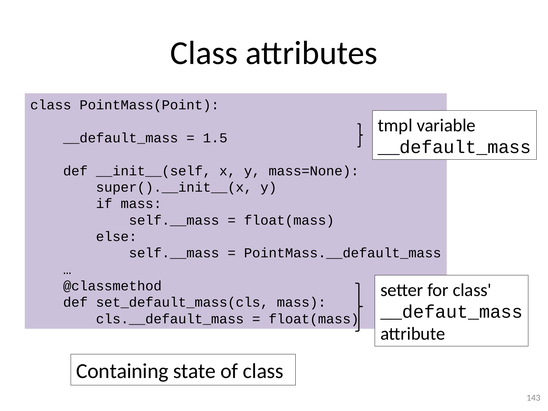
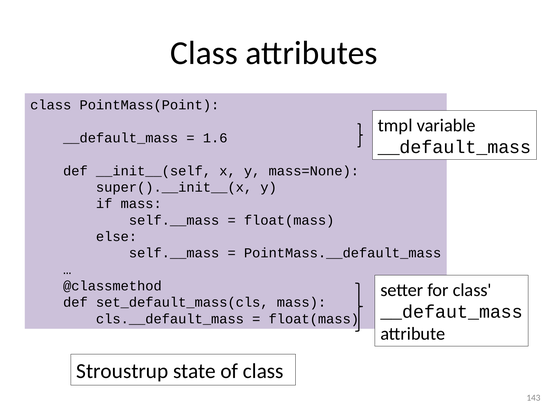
1.5: 1.5 -> 1.6
Containing: Containing -> Stroustrup
